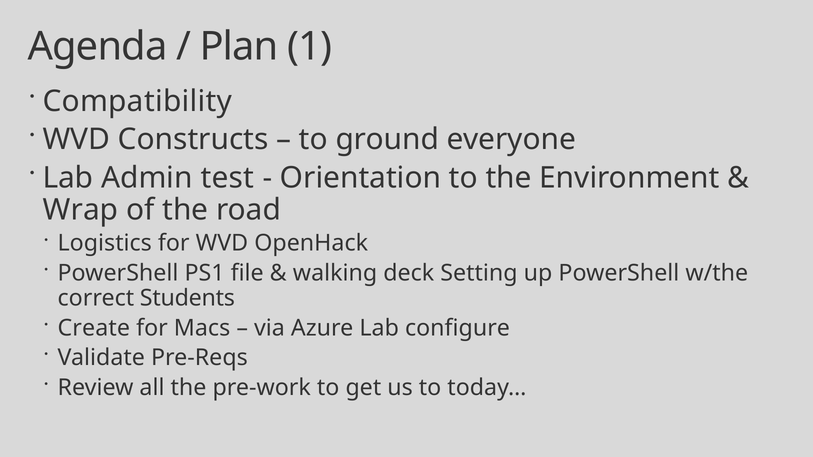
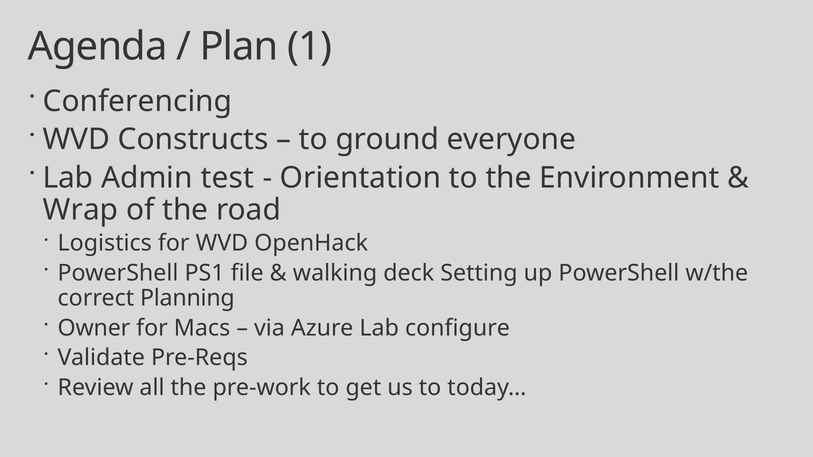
Compatibility: Compatibility -> Conferencing
Students: Students -> Planning
Create: Create -> Owner
